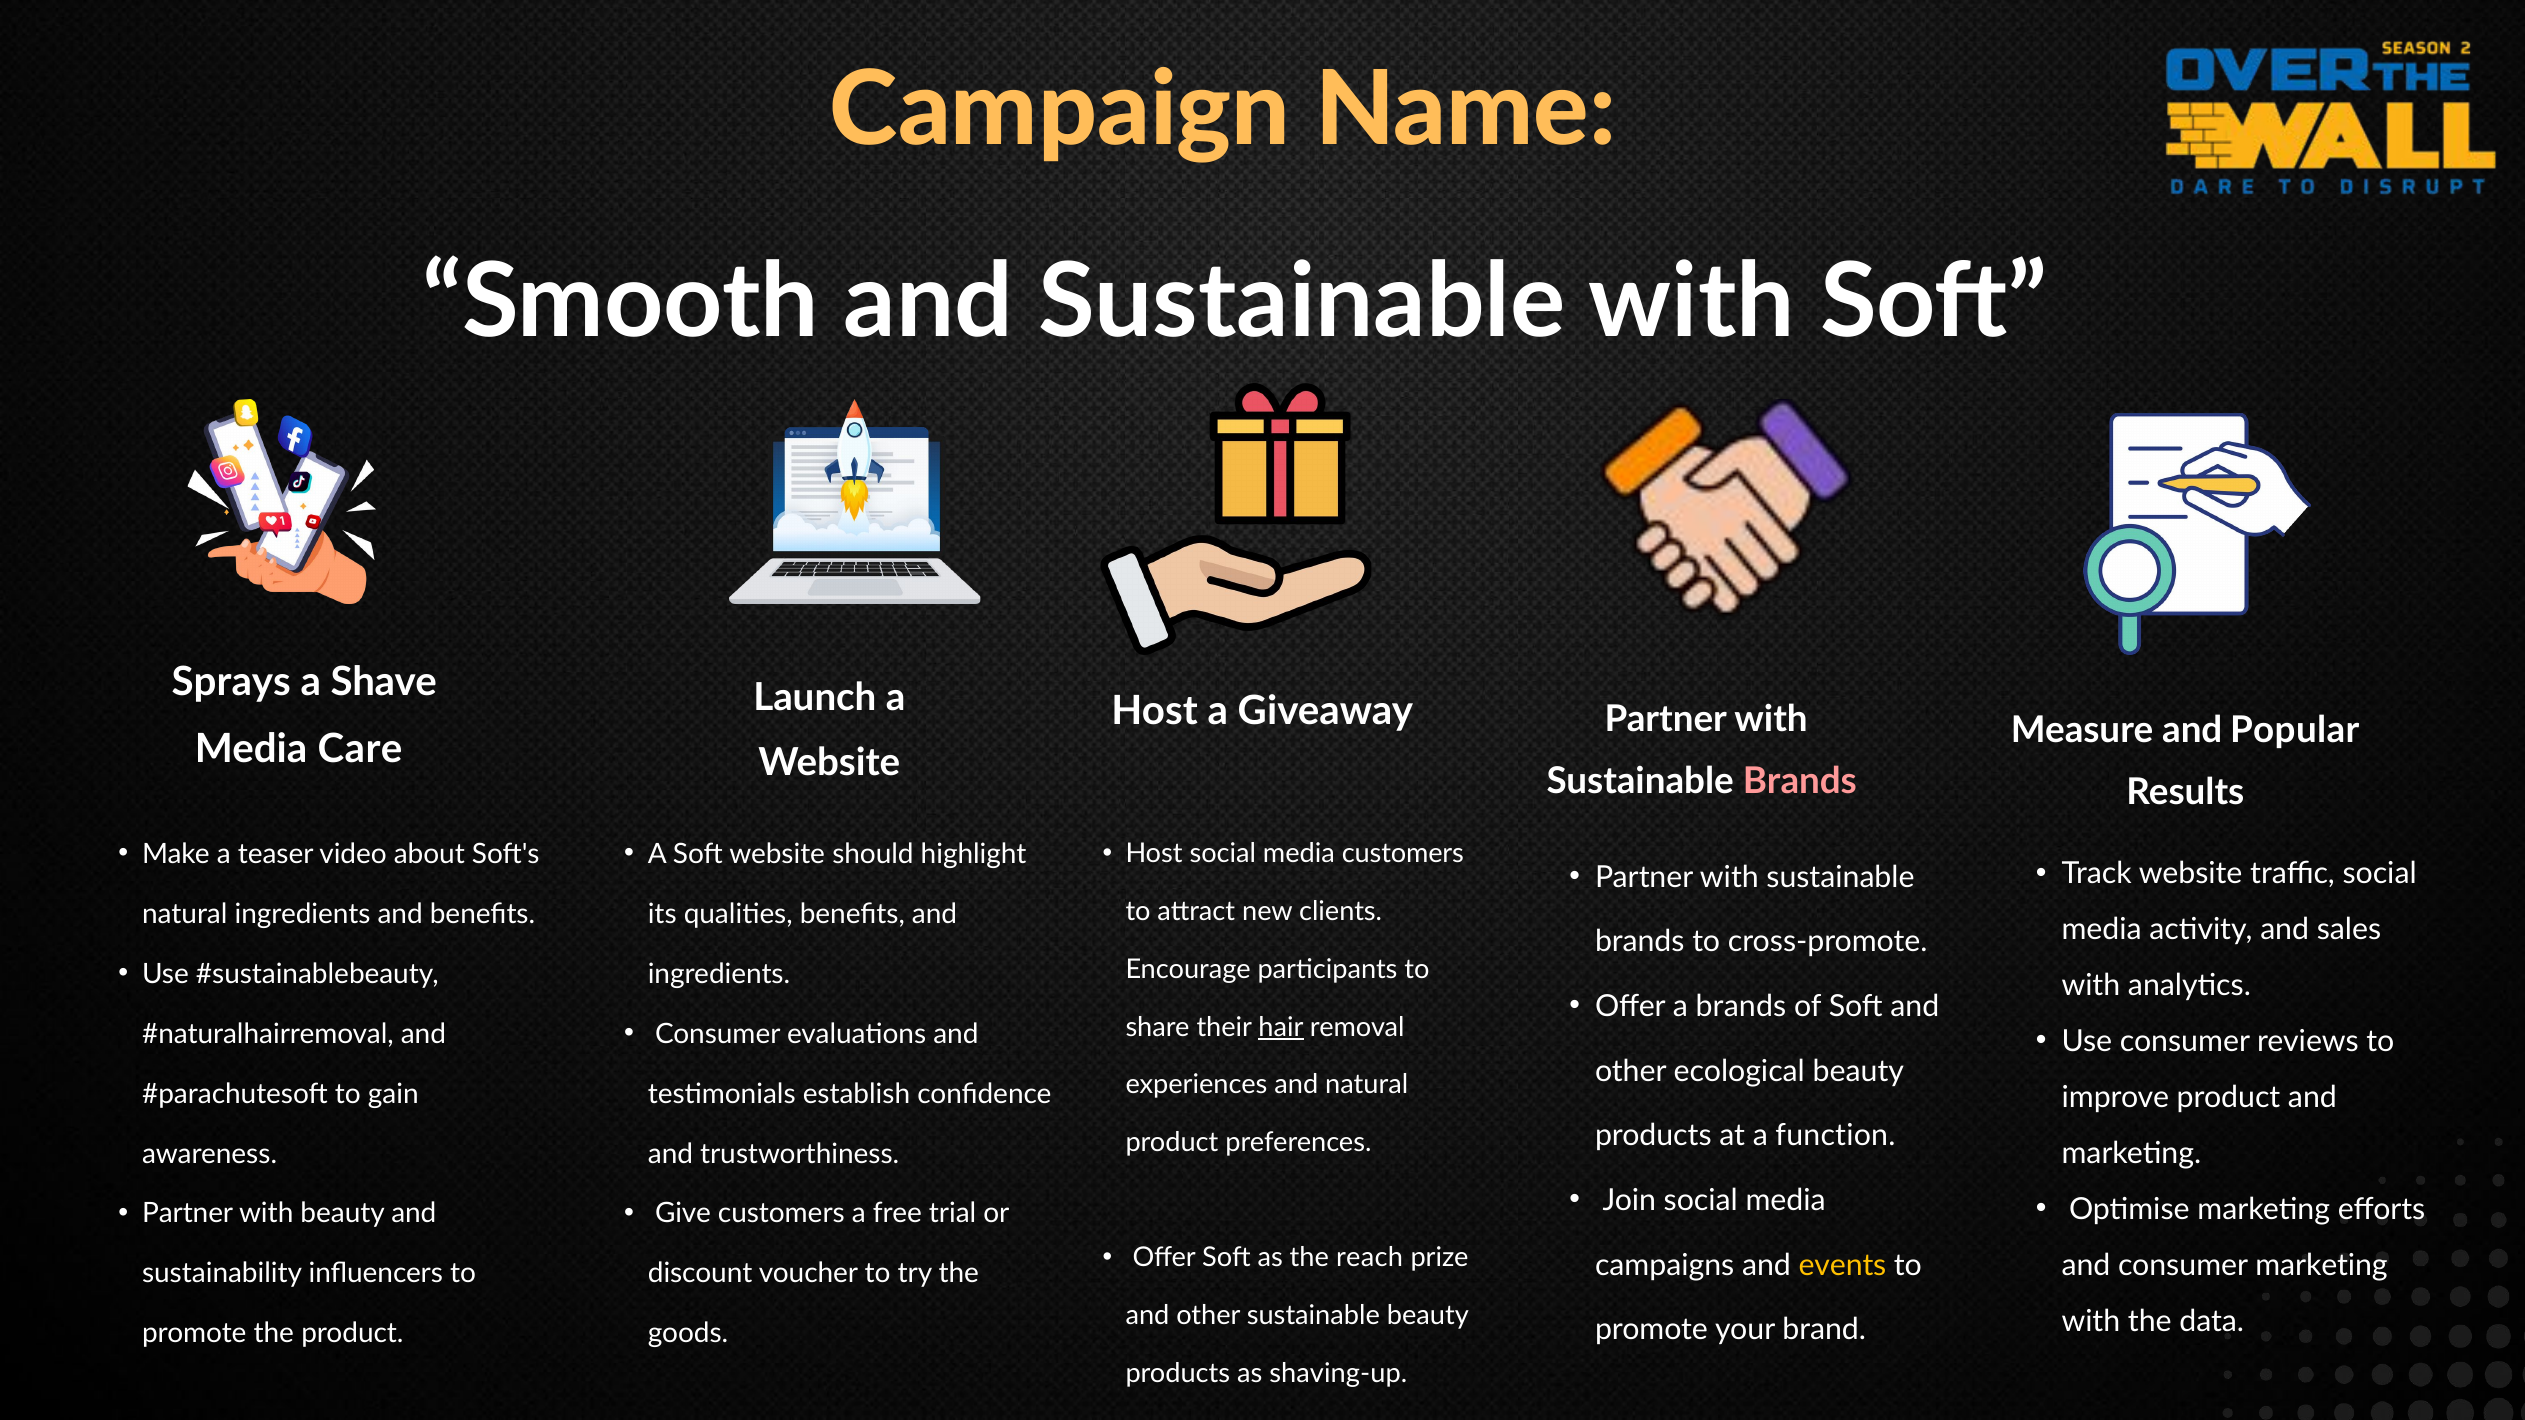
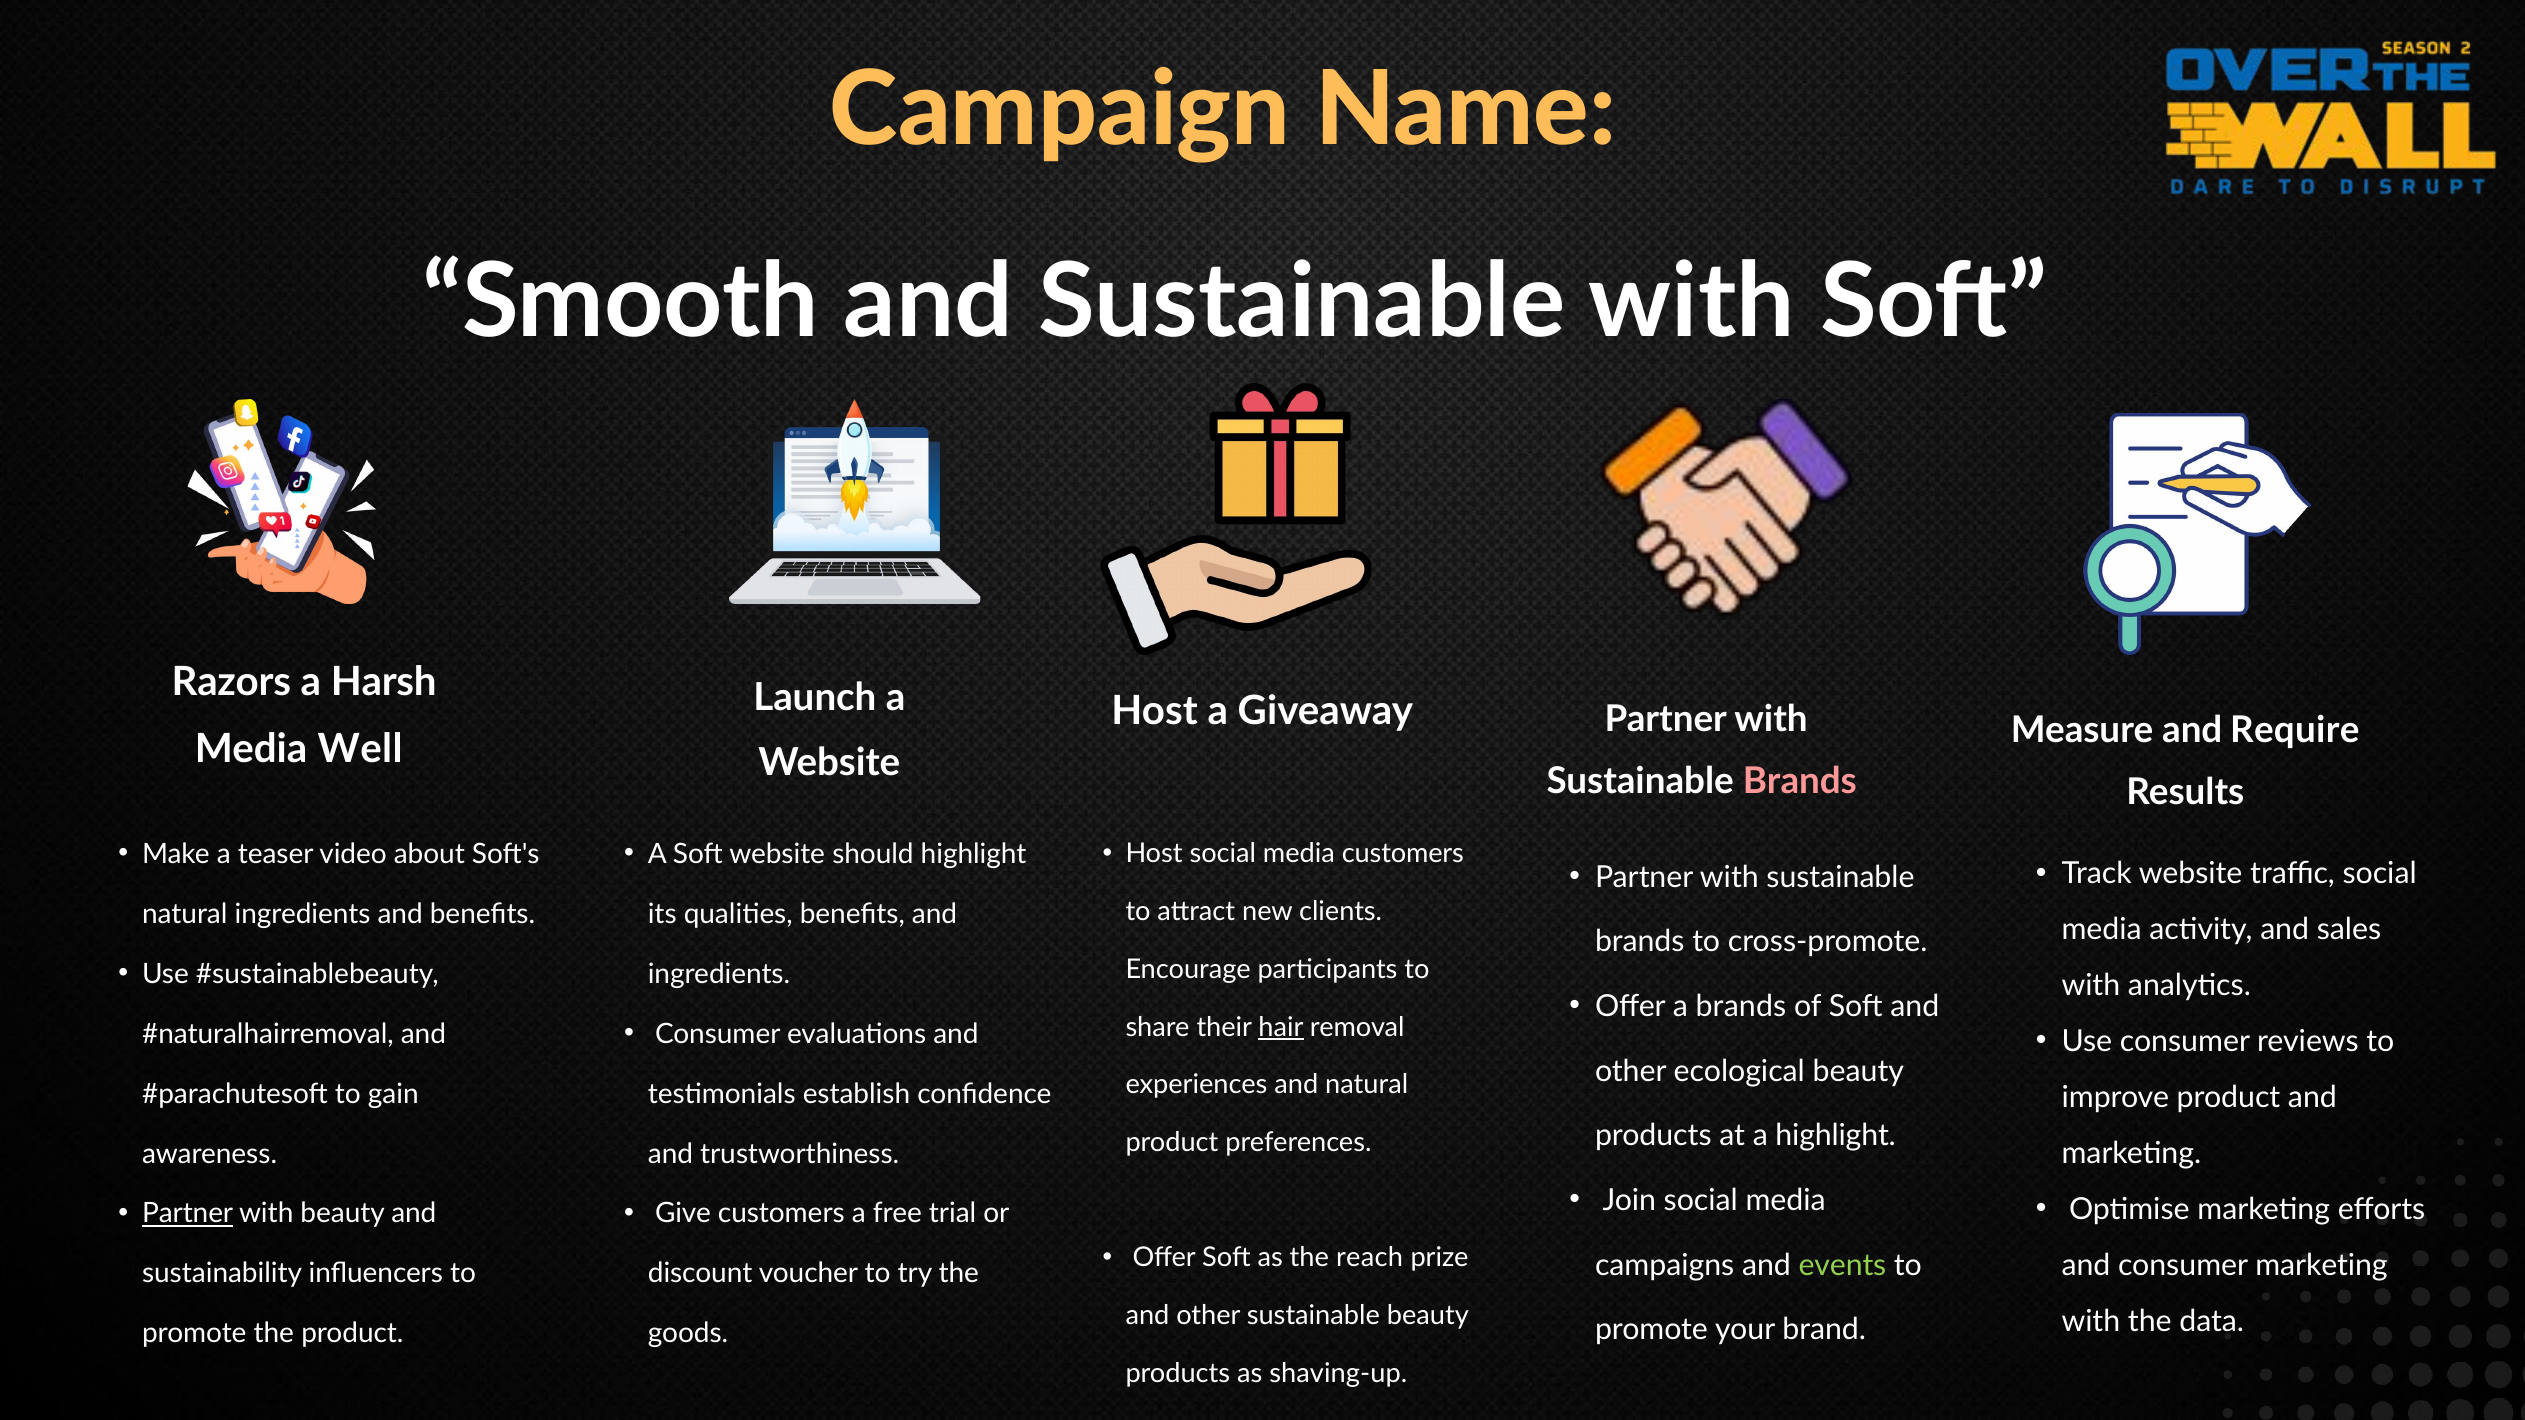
Sprays: Sprays -> Razors
Shave: Shave -> Harsh
Popular: Popular -> Require
Care: Care -> Well
a function: function -> highlight
Partner at (188, 1214) underline: none -> present
events colour: yellow -> light green
